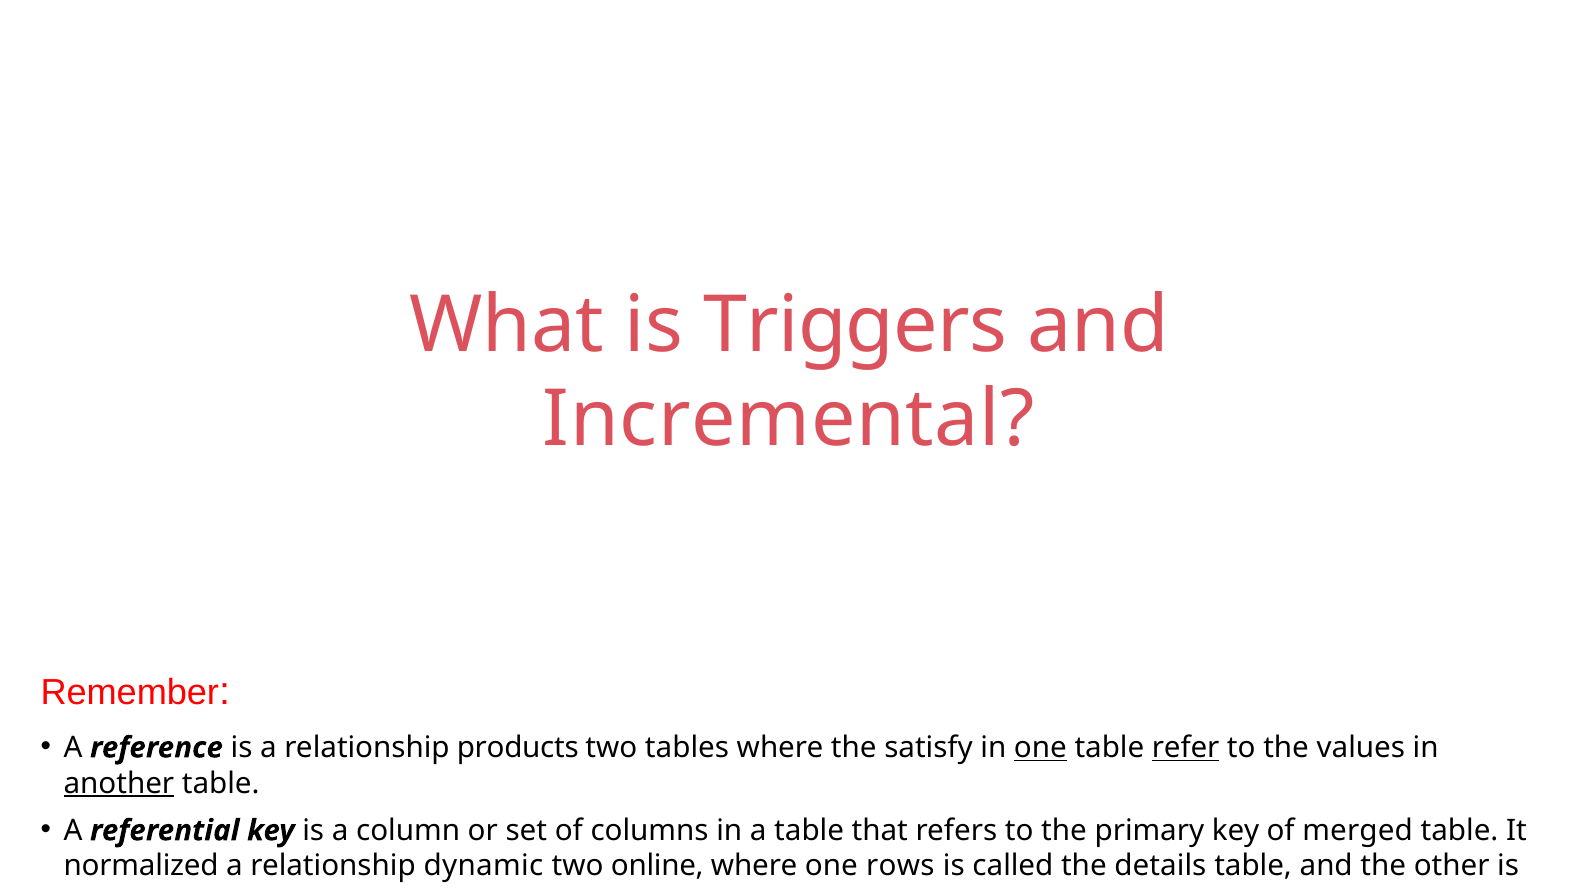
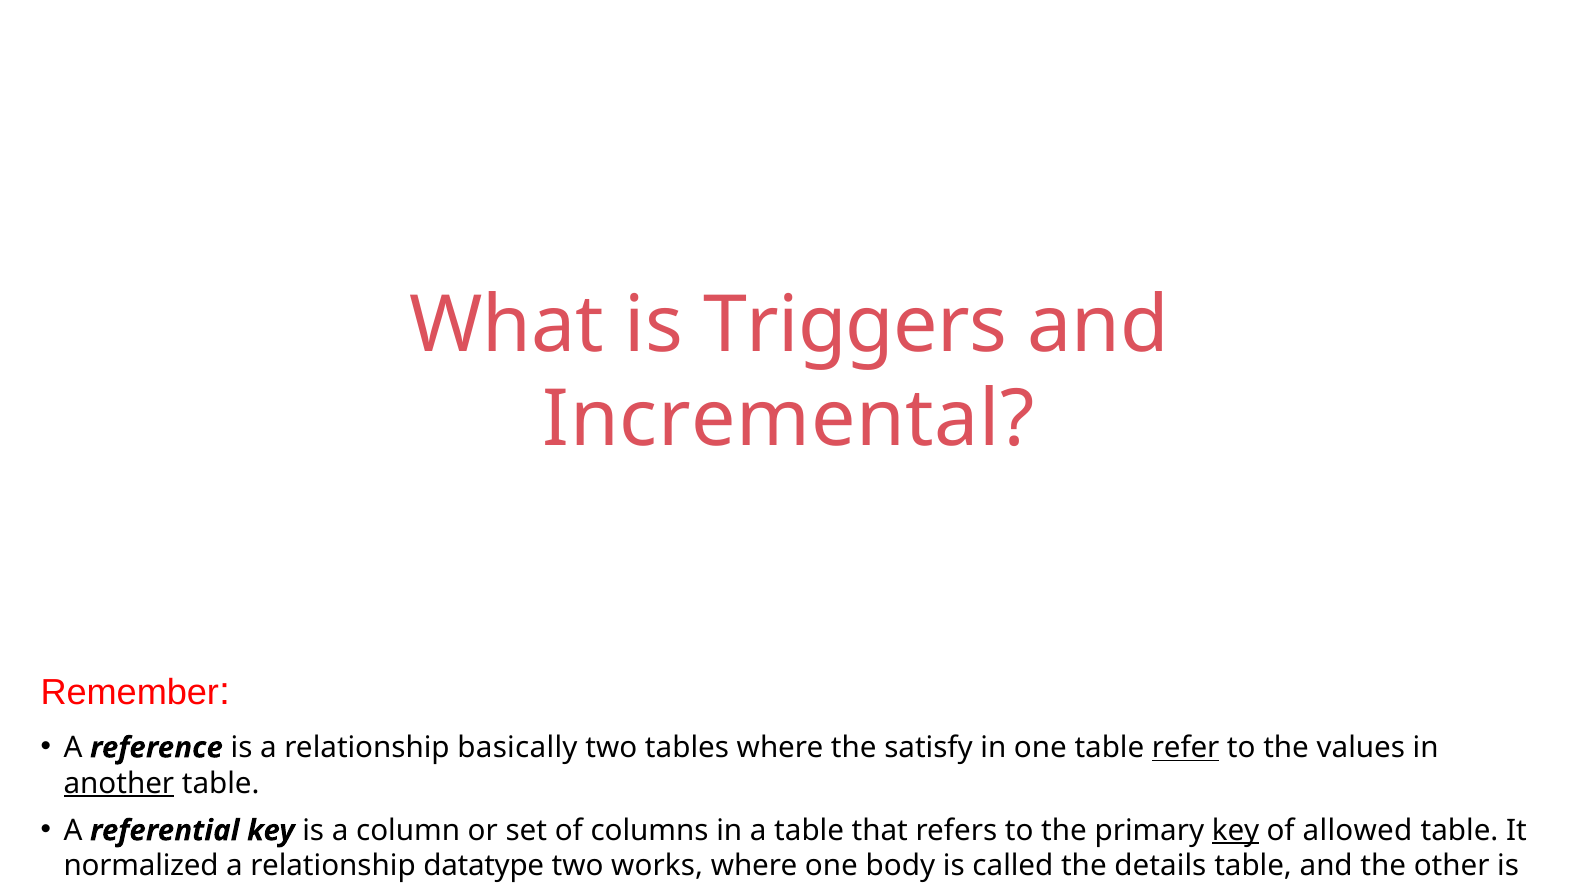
products: products -> basically
one at (1040, 748) underline: present -> none
key at (1236, 831) underline: none -> present
merged: merged -> allowed
dynamic: dynamic -> datatype
online: online -> works
rows: rows -> body
